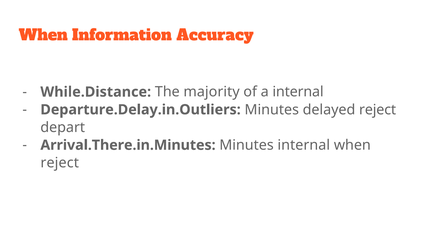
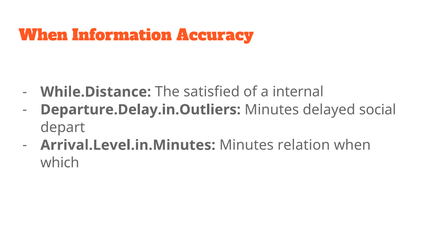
majority: majority -> satisfied
delayed reject: reject -> social
Arrival.There.in.Minutes: Arrival.There.in.Minutes -> Arrival.Level.in.Minutes
Minutes internal: internal -> relation
reject at (60, 163): reject -> which
